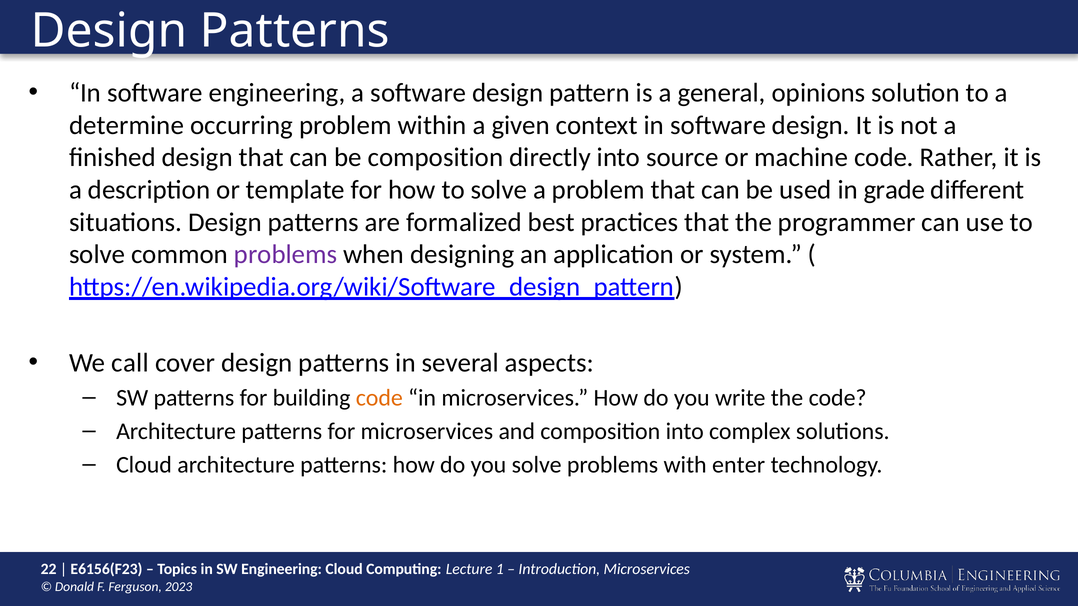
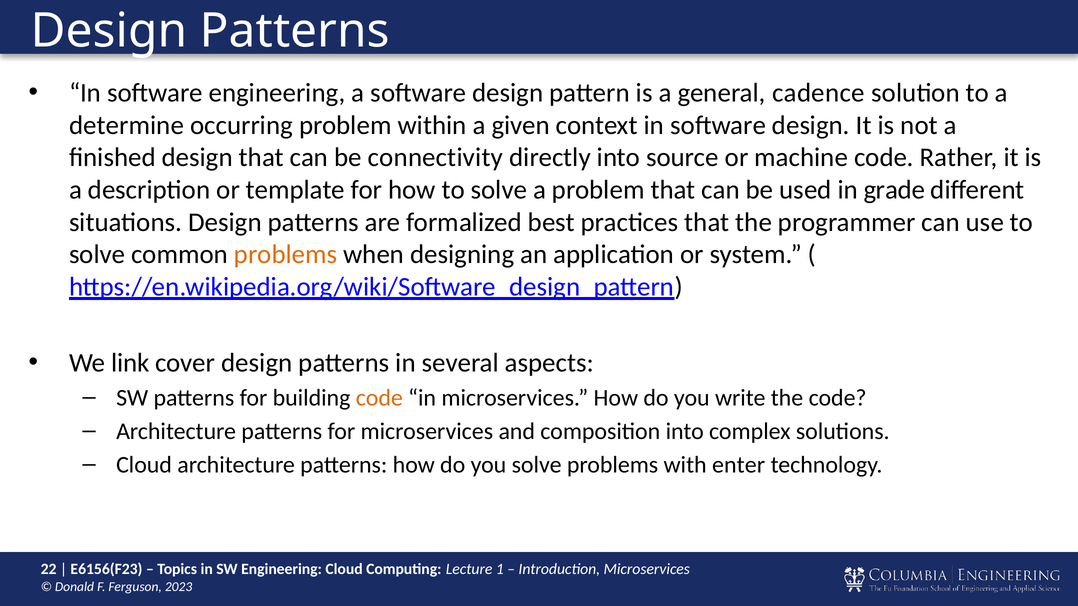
opinions: opinions -> cadence
be composition: composition -> connectivity
problems at (286, 255) colour: purple -> orange
call: call -> link
